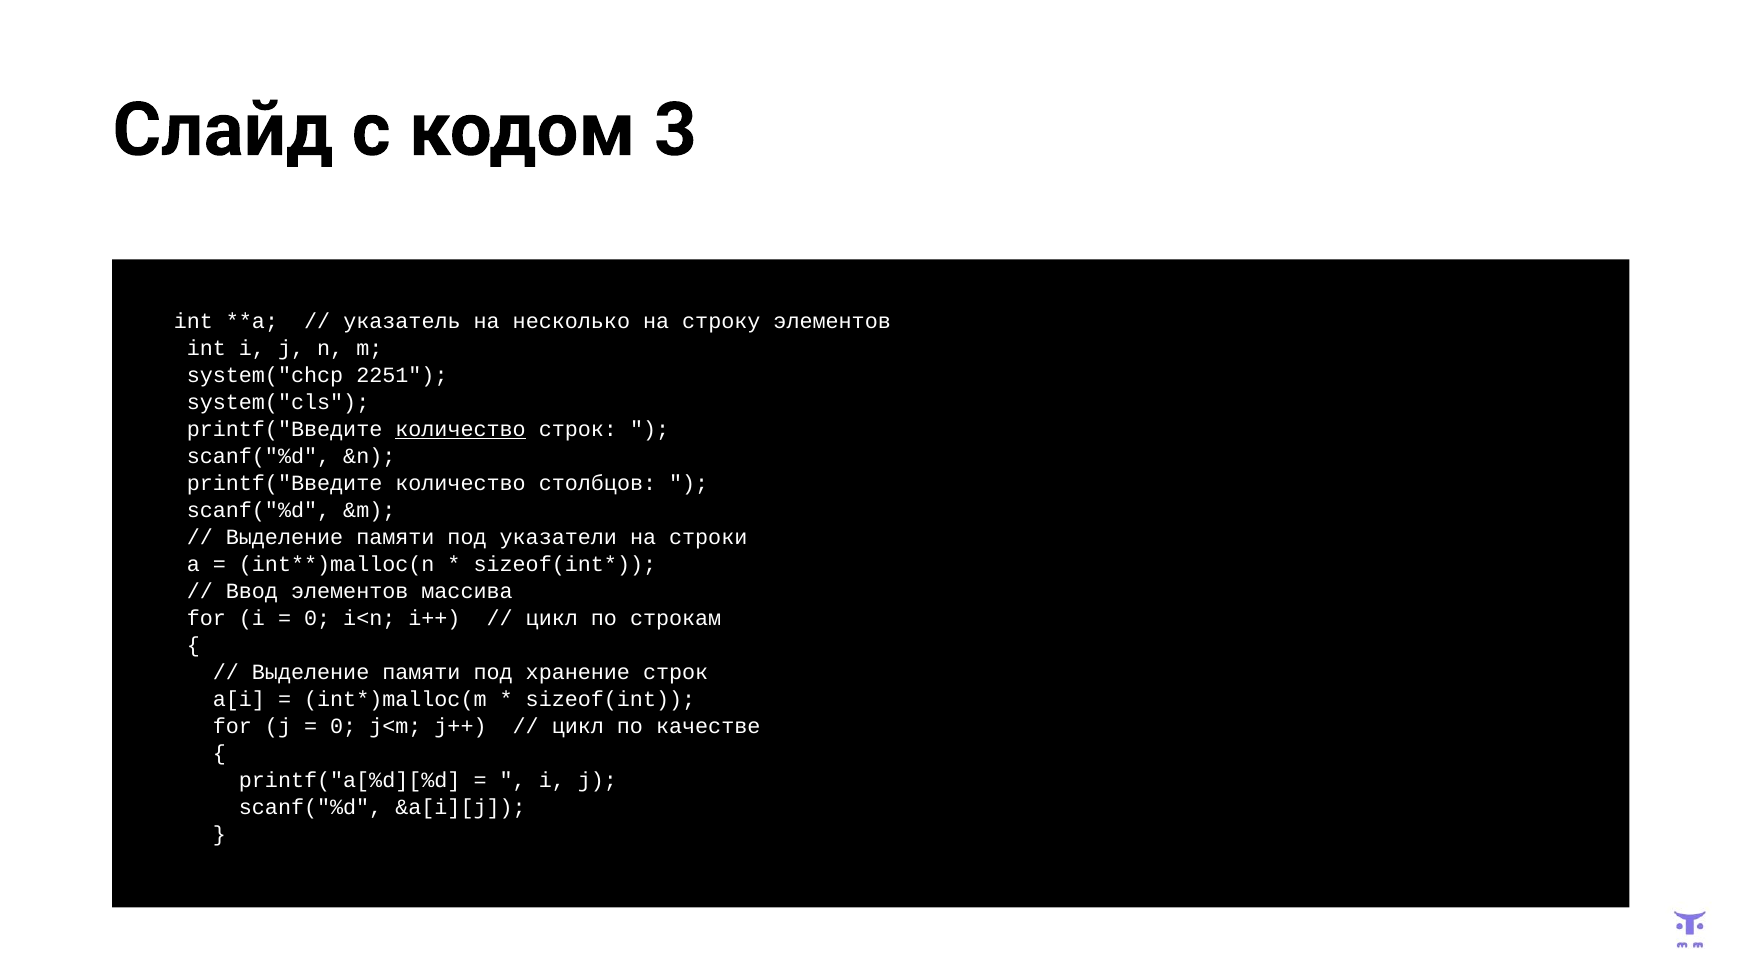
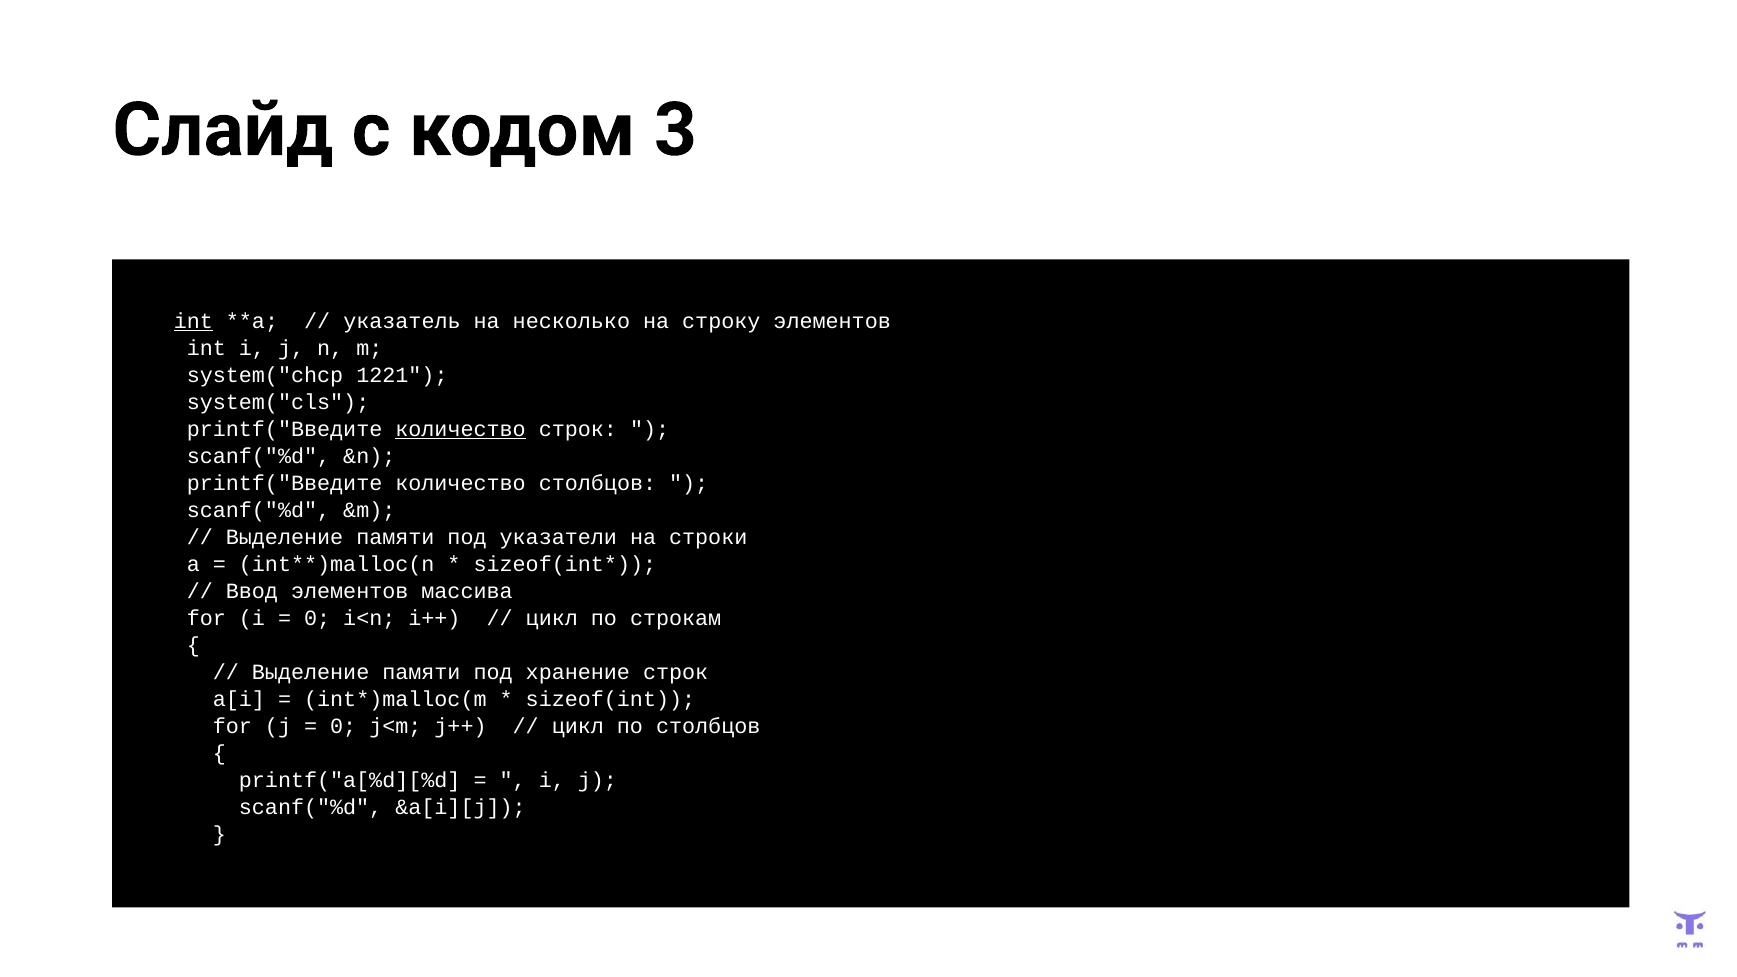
int at (193, 321) underline: none -> present
2251: 2251 -> 1221
по качестве: качестве -> столбцов
